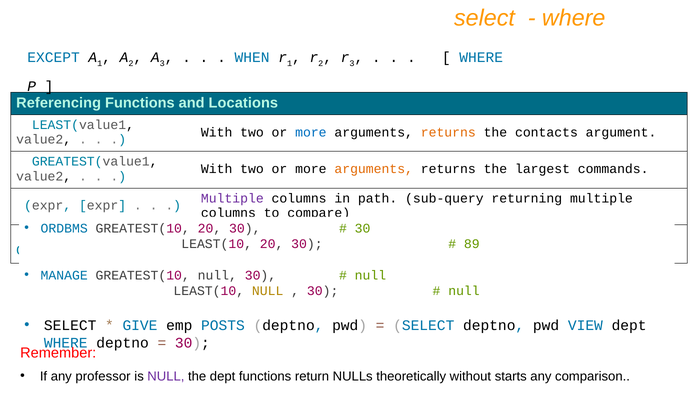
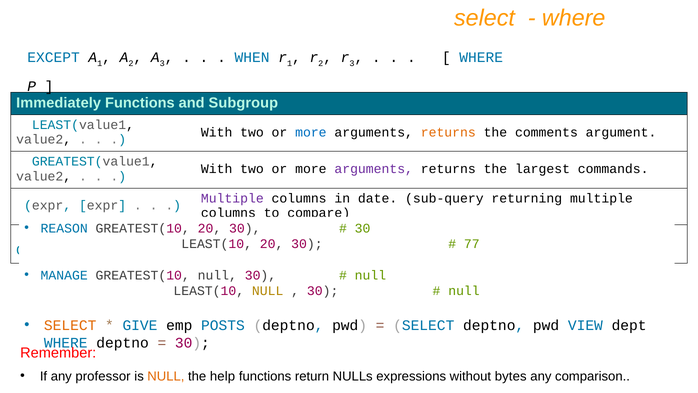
Referencing: Referencing -> Immediately
Locations: Locations -> Subgroup
contacts: contacts -> comments
arguments at (374, 169) colour: orange -> purple
path: path -> date
ORDBMS: ORDBMS -> REASON
89: 89 -> 77
SELECT at (70, 325) colour: black -> orange
NULL at (166, 376) colour: purple -> orange
the dept: dept -> help
theoretically: theoretically -> expressions
starts: starts -> bytes
